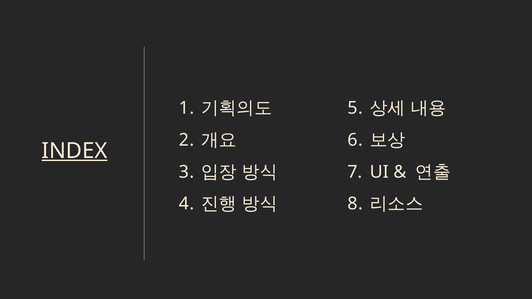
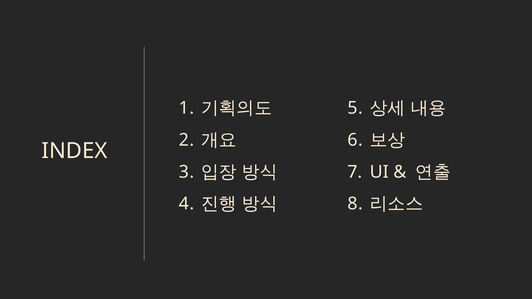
INDEX underline: present -> none
